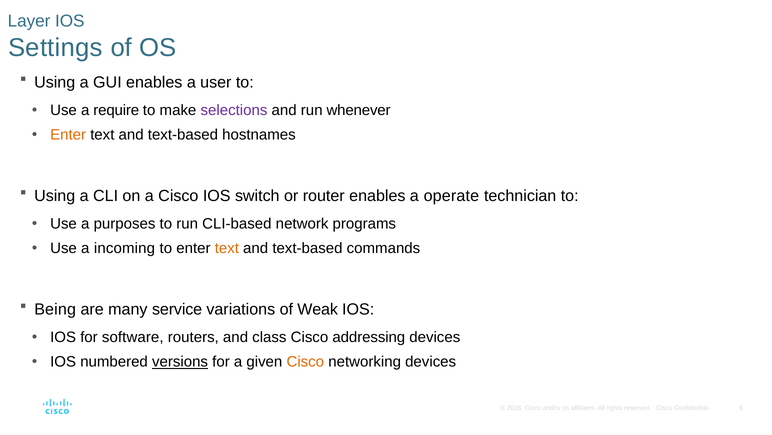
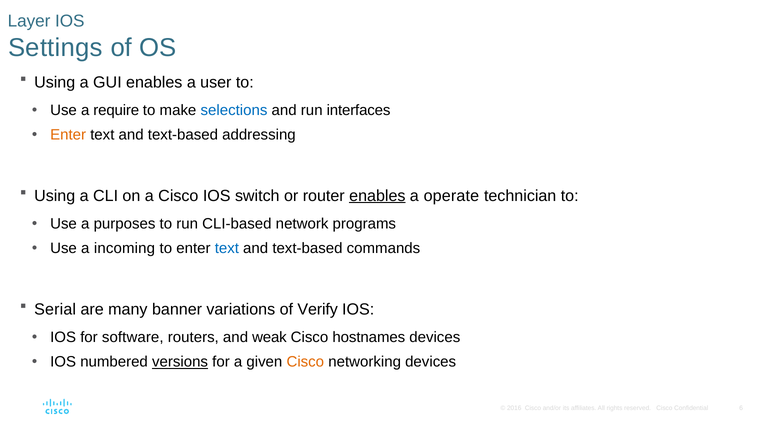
selections colour: purple -> blue
whenever: whenever -> interfaces
hostnames: hostnames -> addressing
enables at (377, 195) underline: none -> present
text at (227, 248) colour: orange -> blue
Being: Being -> Serial
service: service -> banner
Weak: Weak -> Verify
class: class -> weak
addressing: addressing -> hostnames
